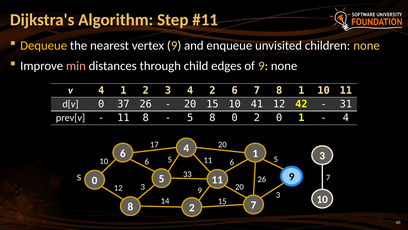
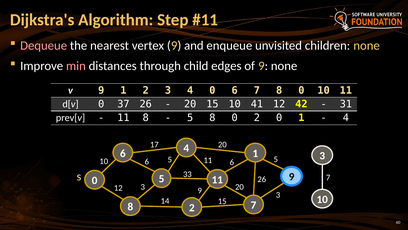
Dequeue colour: yellow -> pink
v 4: 4 -> 9
4 2: 2 -> 0
7 8 1: 1 -> 0
